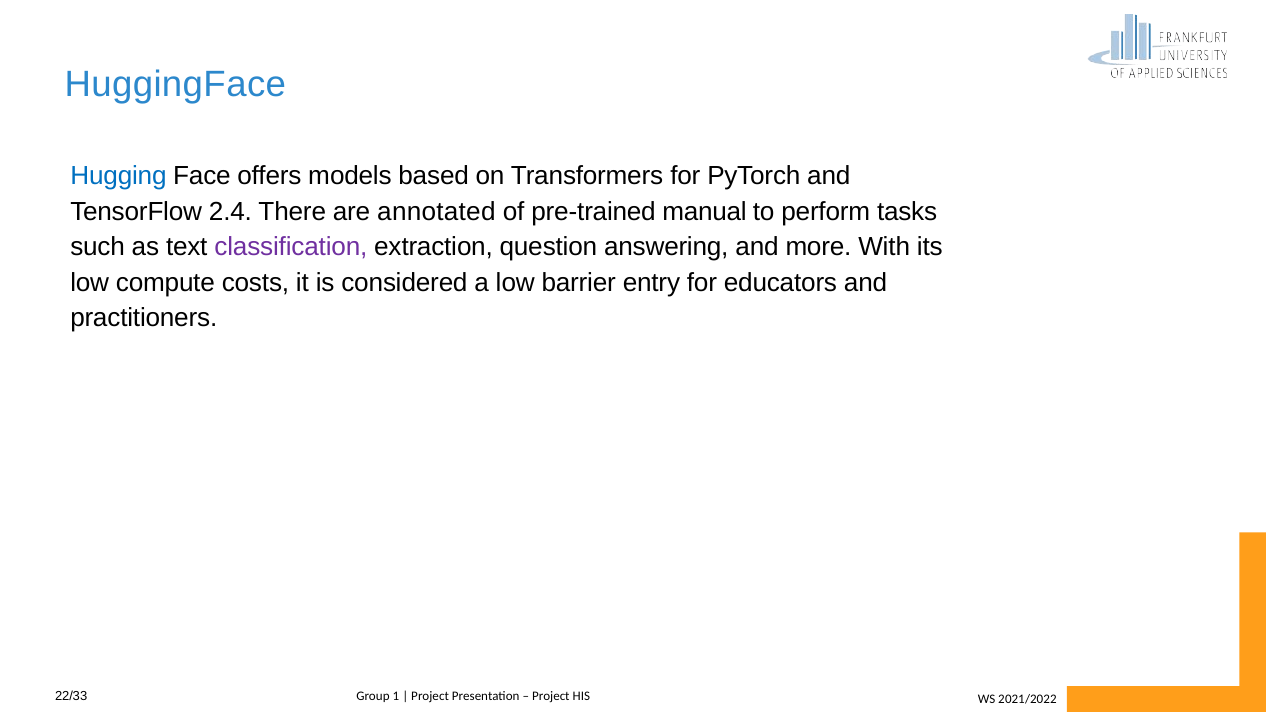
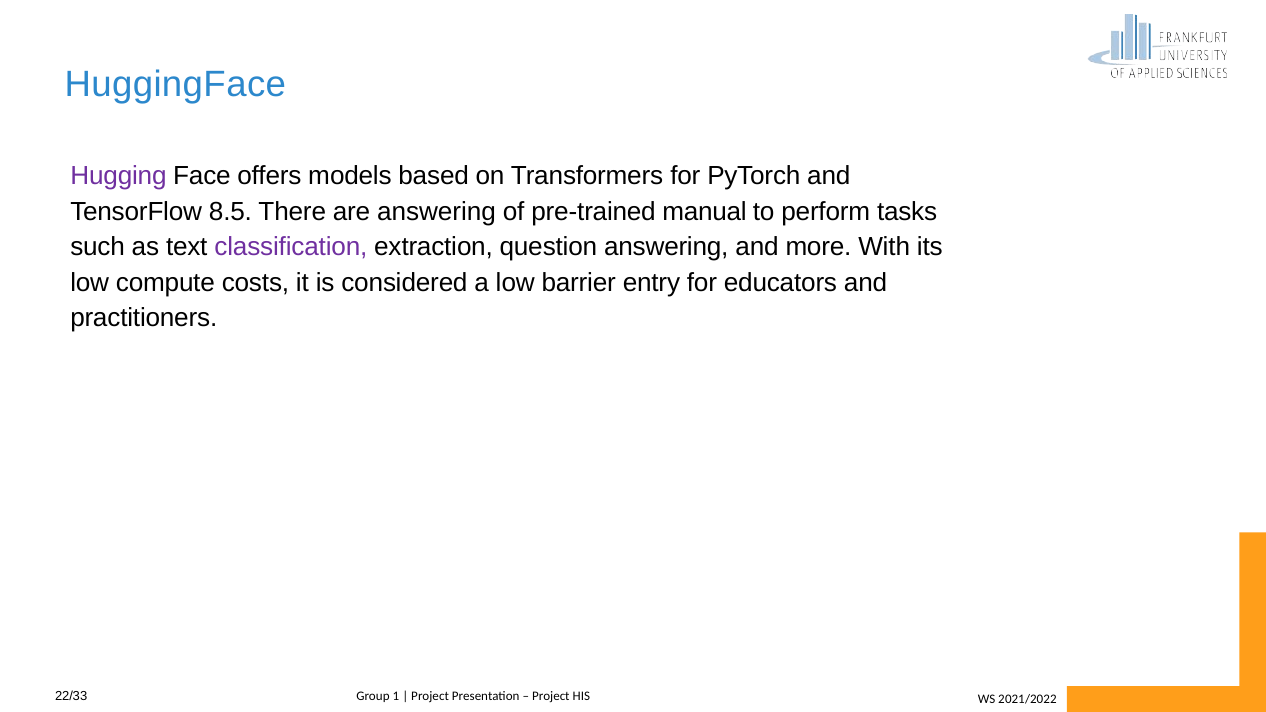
Hugging colour: blue -> purple
2.4: 2.4 -> 8.5
are annotated: annotated -> answering
